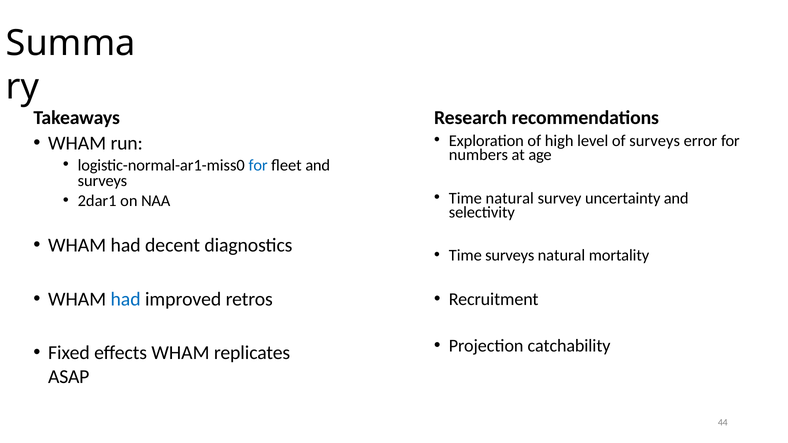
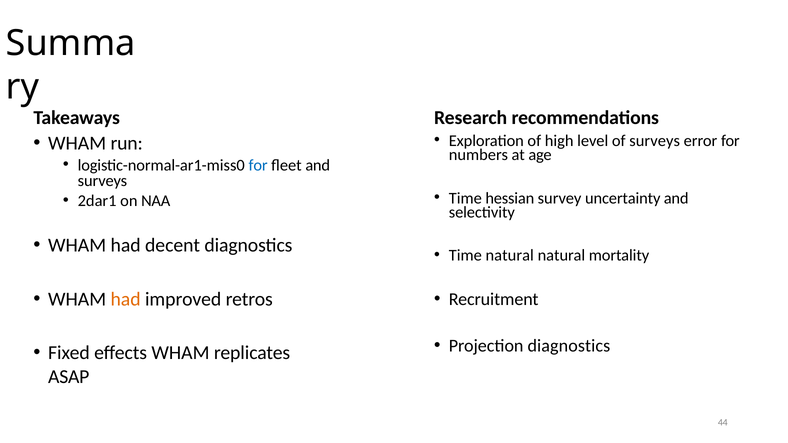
Time natural: natural -> hessian
Time surveys: surveys -> natural
had at (126, 299) colour: blue -> orange
Projection catchability: catchability -> diagnostics
